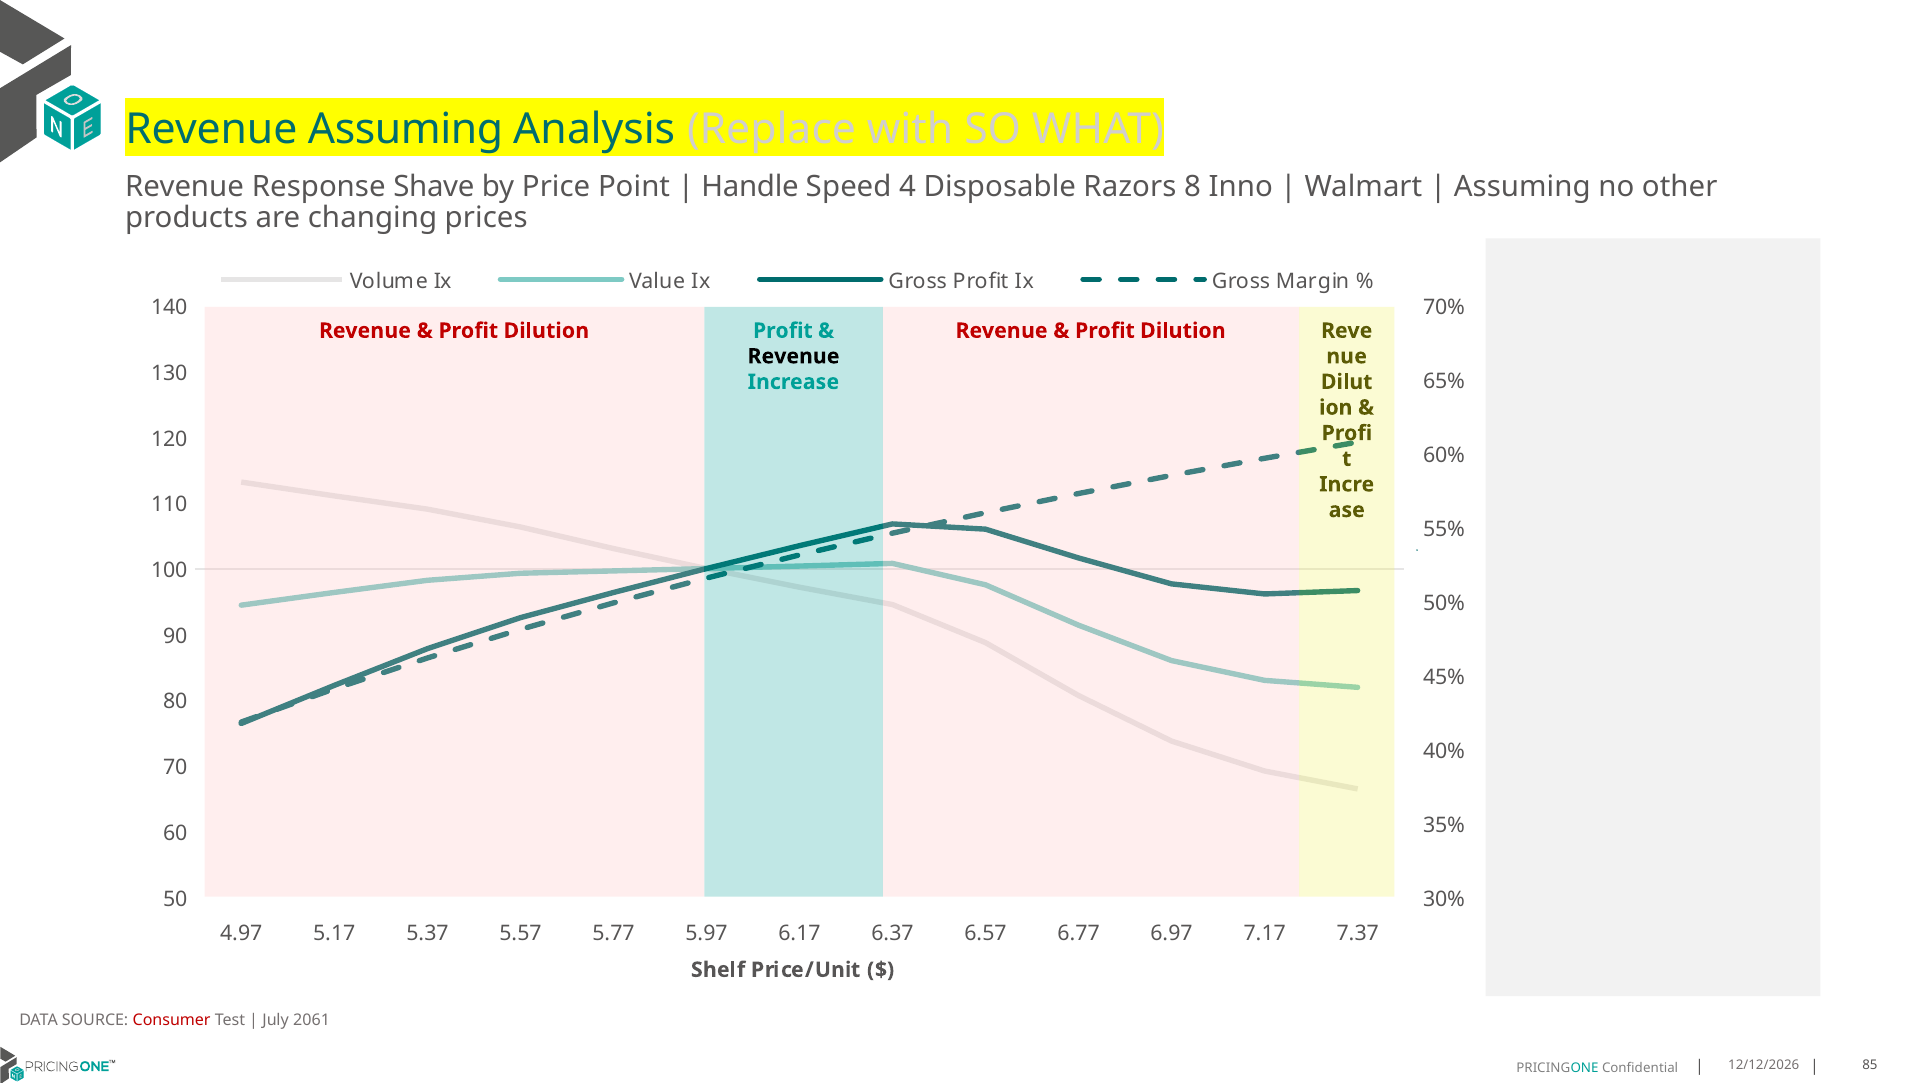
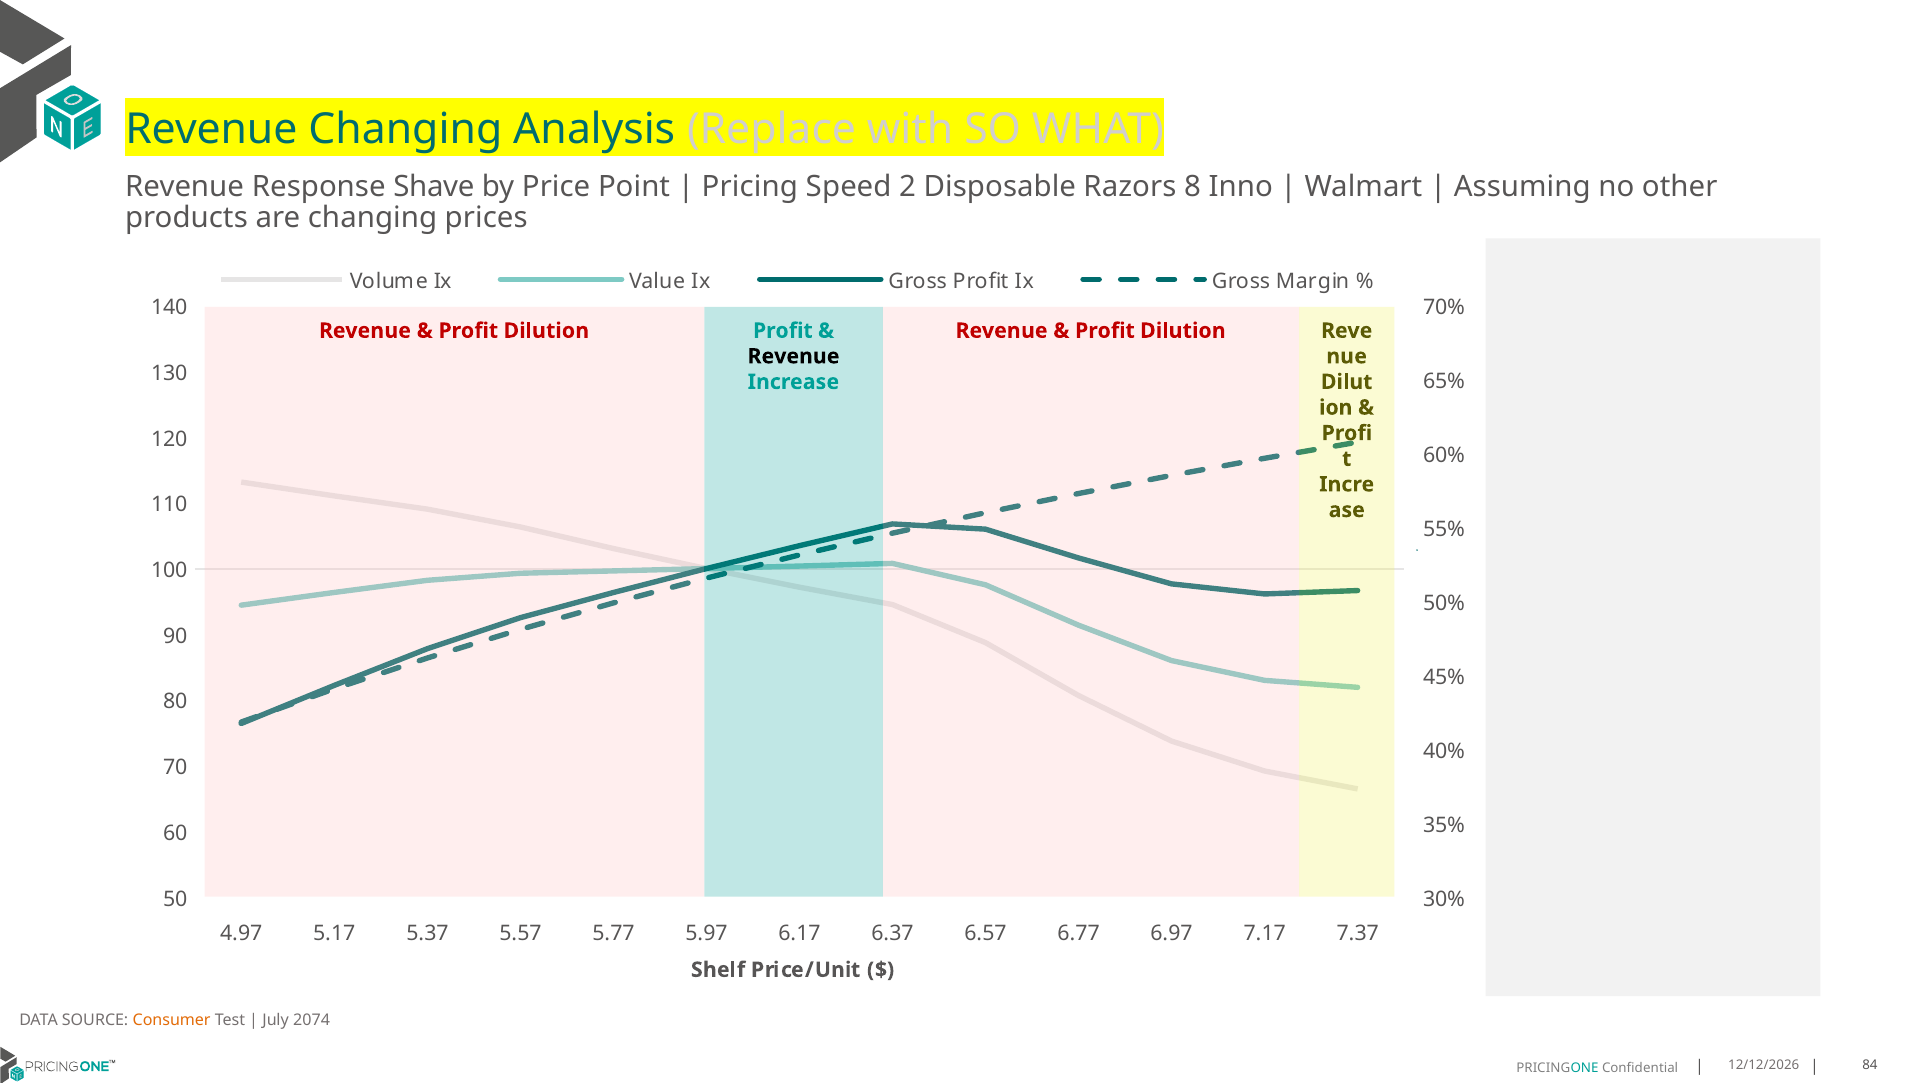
Revenue Assuming: Assuming -> Changing
Handle: Handle -> Pricing
4: 4 -> 2
Consumer colour: red -> orange
2061: 2061 -> 2074
85: 85 -> 84
